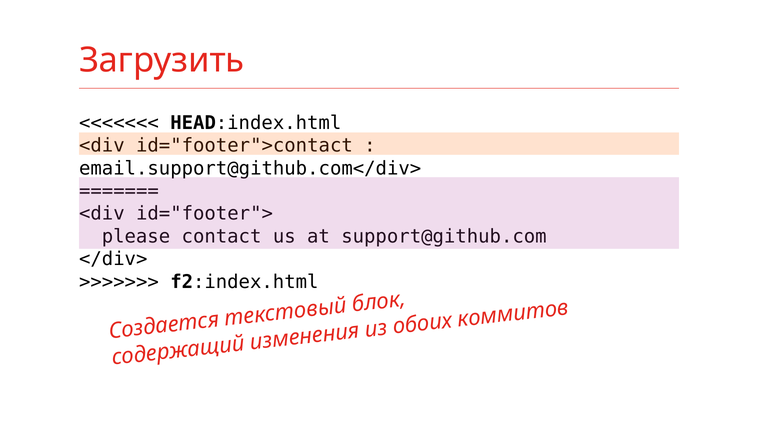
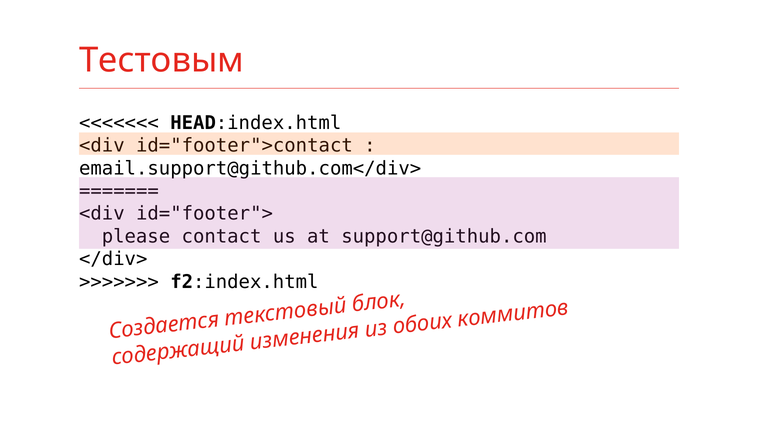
Загрузить: Загрузить -> Тестовым
